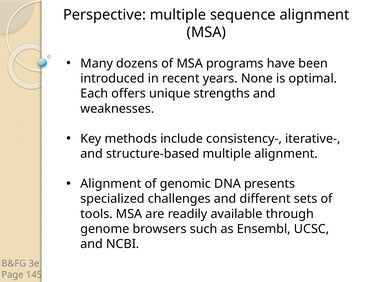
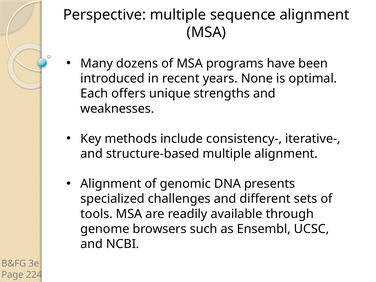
145: 145 -> 224
